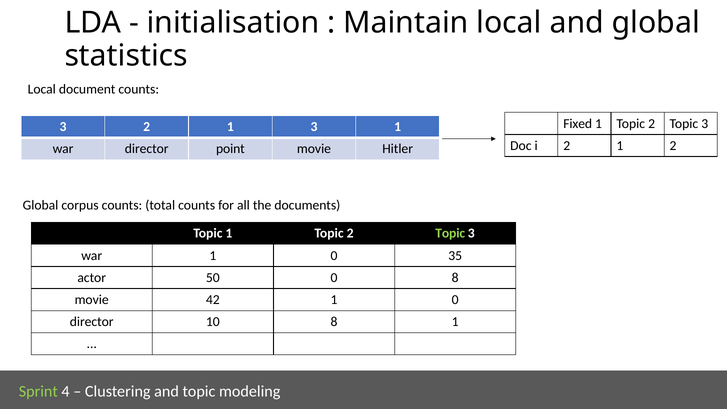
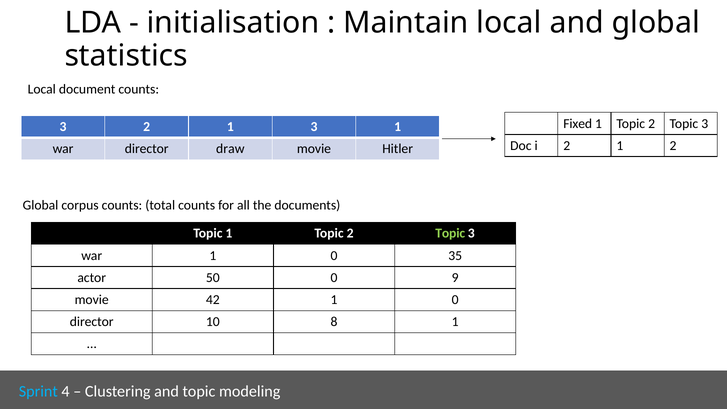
point: point -> draw
0 8: 8 -> 9
Sprint colour: light green -> light blue
